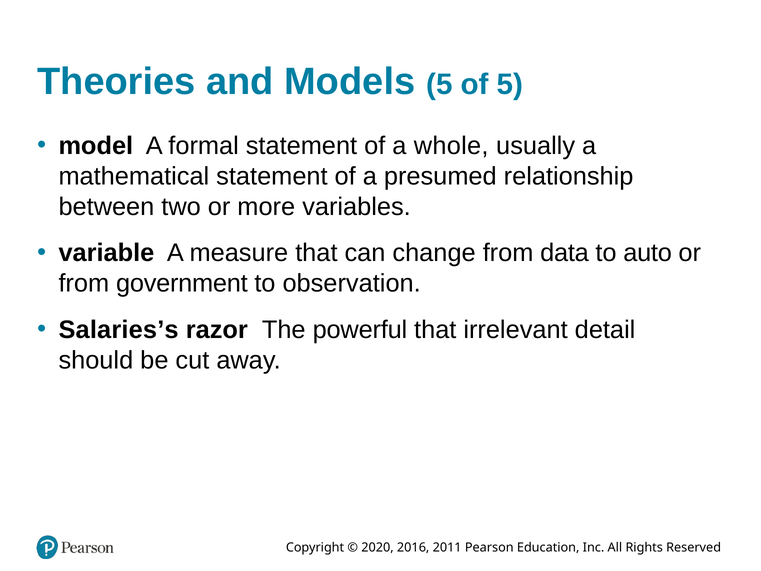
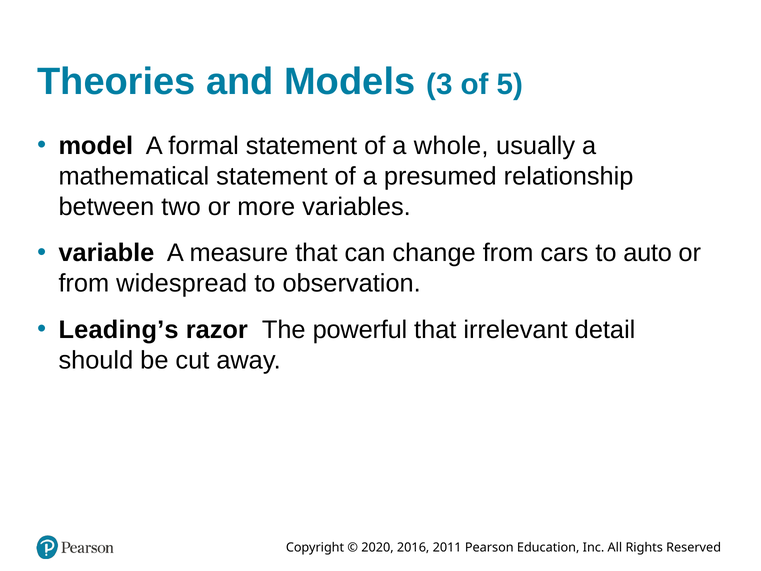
Models 5: 5 -> 3
data: data -> cars
government: government -> widespread
Salaries’s: Salaries’s -> Leading’s
